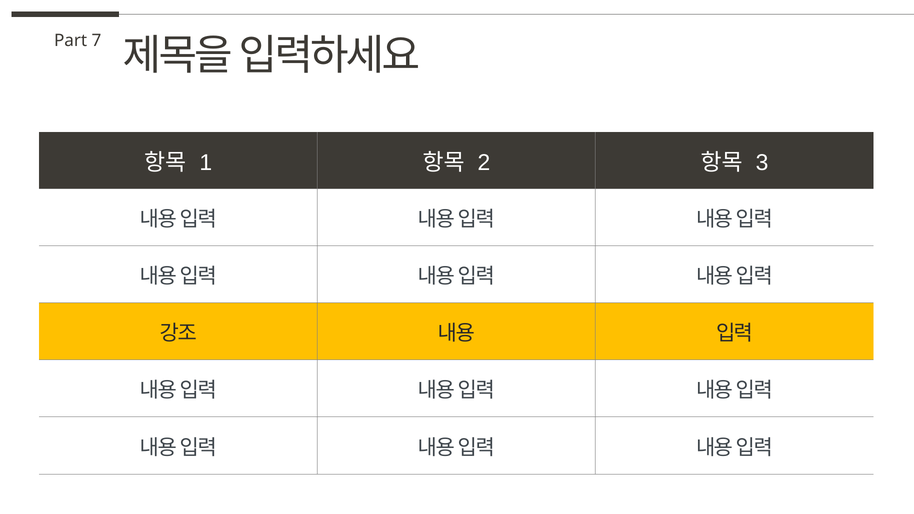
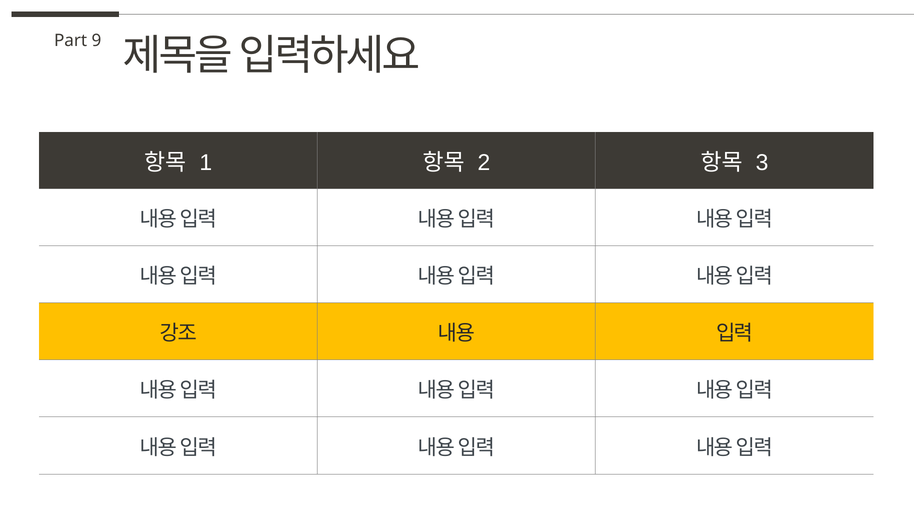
7: 7 -> 9
